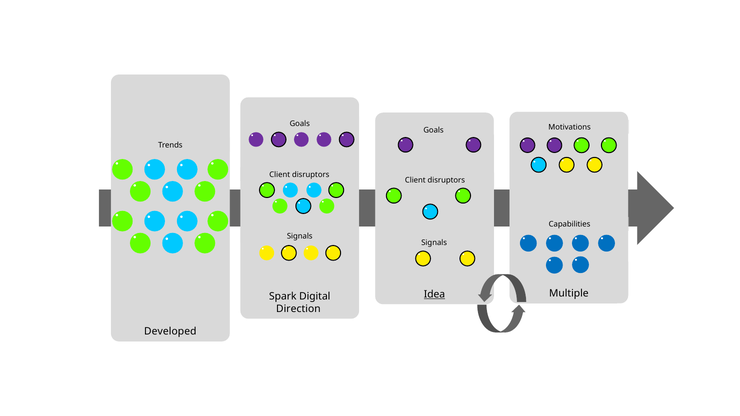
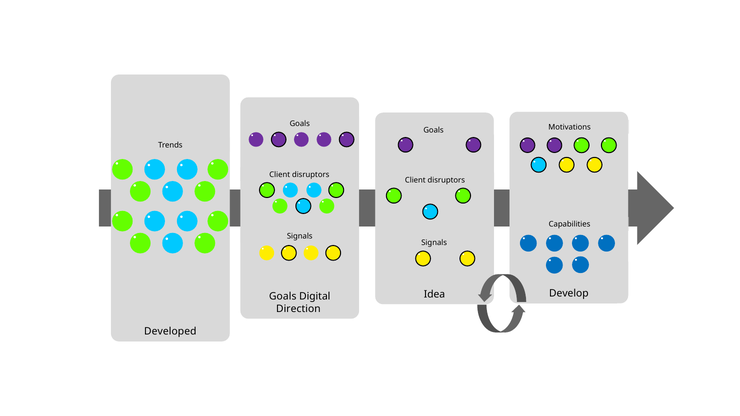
Multiple: Multiple -> Develop
Idea underline: present -> none
Spark at (283, 296): Spark -> Goals
